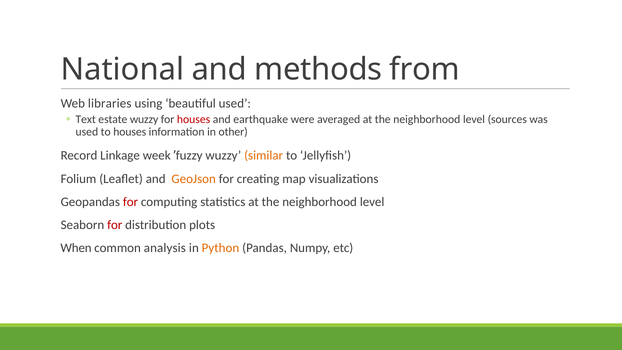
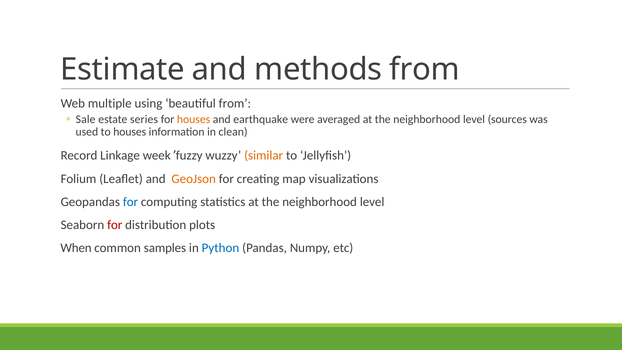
National: National -> Estimate
libraries: libraries -> multiple
beautiful used: used -> from
Text: Text -> Sale
estate wuzzy: wuzzy -> series
houses at (194, 119) colour: red -> orange
other: other -> clean
for at (131, 202) colour: red -> blue
analysis: analysis -> samples
Python colour: orange -> blue
